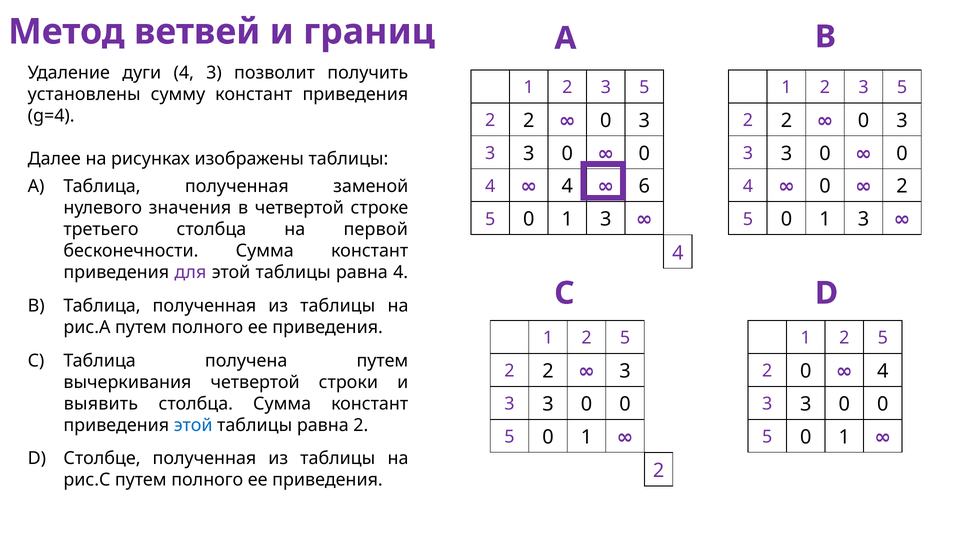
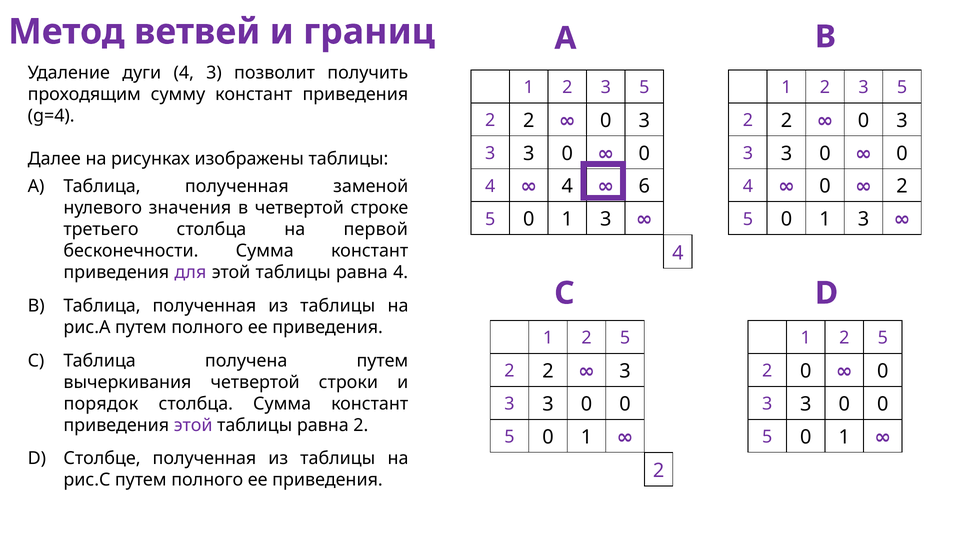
установлены: установлены -> проходящим
4 at (883, 371): 4 -> 0
выявить: выявить -> порядок
этой at (193, 425) colour: blue -> purple
